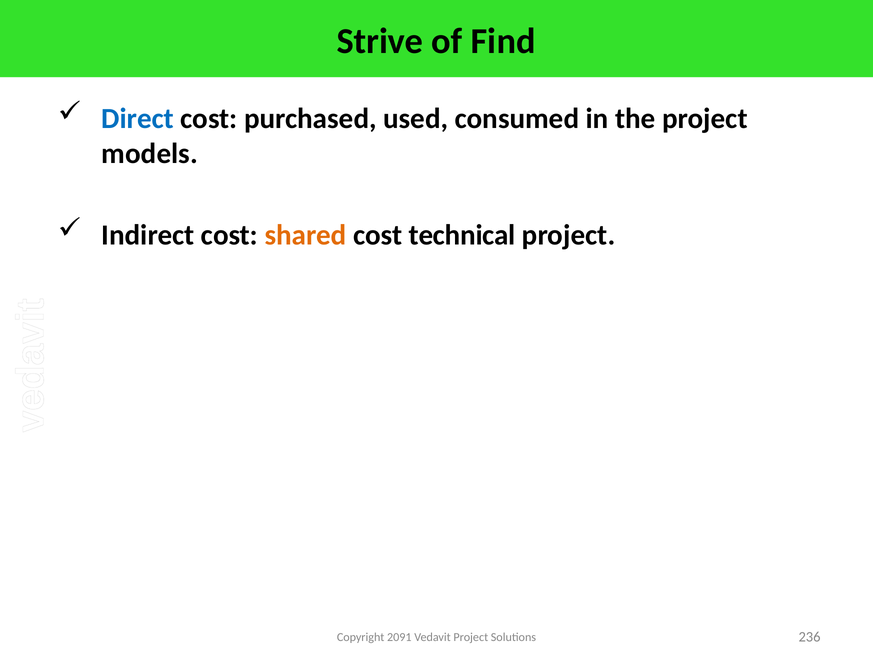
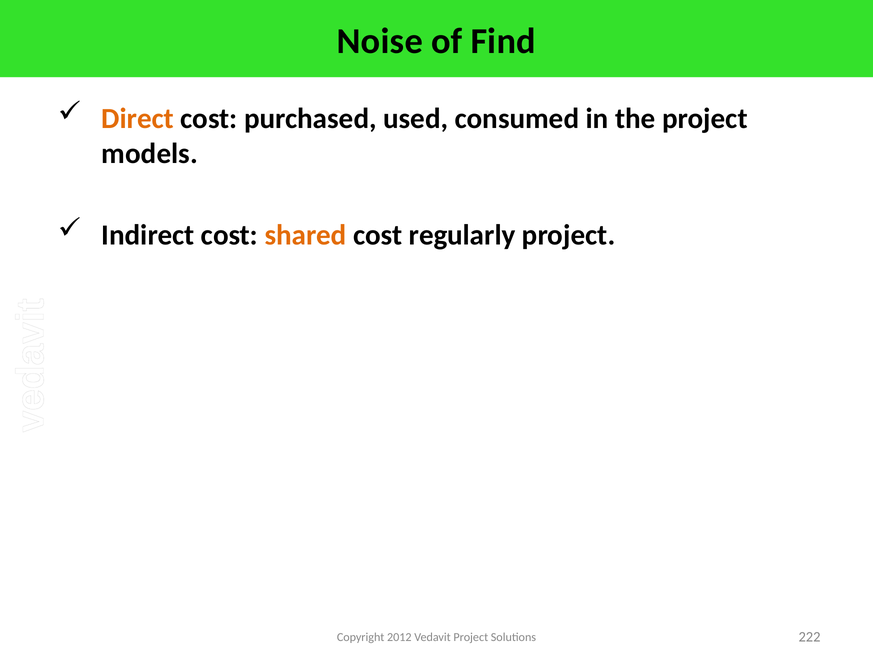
Strive: Strive -> Noise
Direct colour: blue -> orange
technical: technical -> regularly
2091: 2091 -> 2012
236: 236 -> 222
